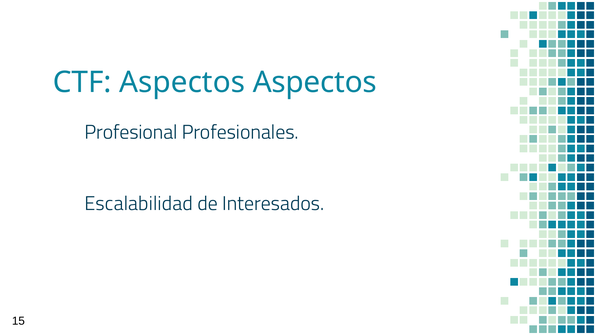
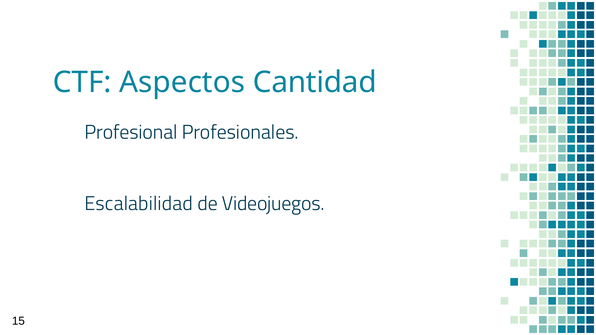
Aspectos Aspectos: Aspectos -> Cantidad
Interesados: Interesados -> Videojuegos
